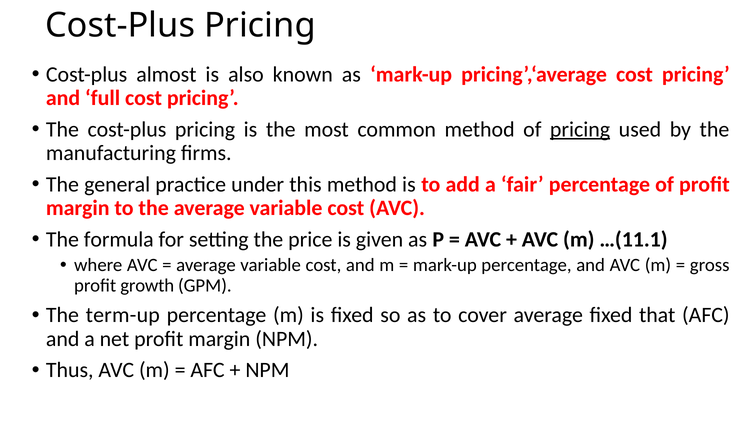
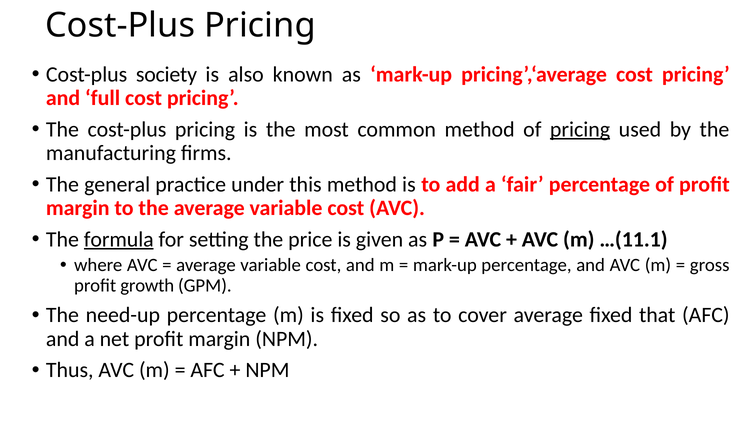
almost: almost -> society
formula underline: none -> present
term-up: term-up -> need-up
